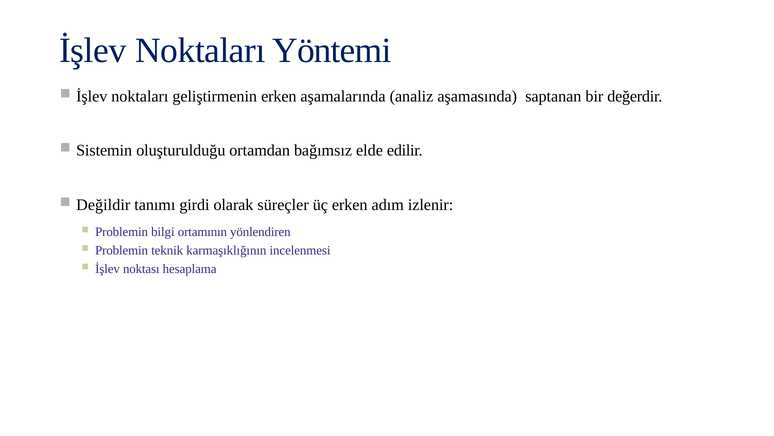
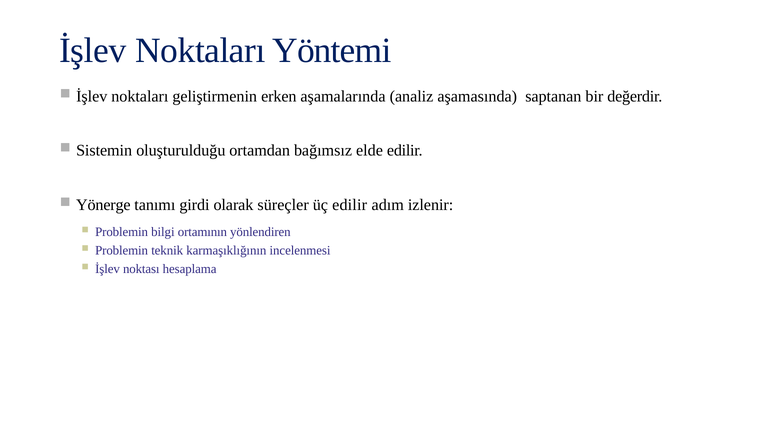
Değildir: Değildir -> Yönerge
üç erken: erken -> edilir
